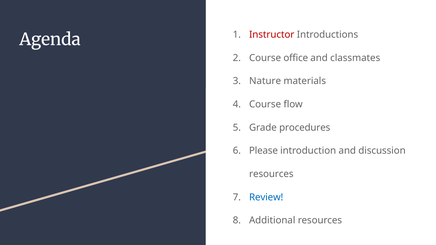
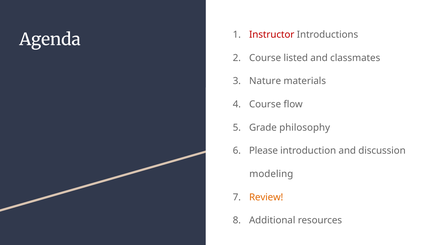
office: office -> listed
procedures: procedures -> philosophy
resources at (271, 174): resources -> modeling
Review colour: blue -> orange
